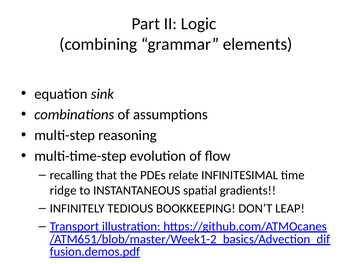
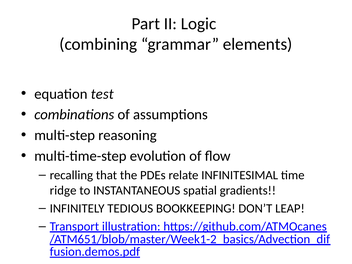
sink: sink -> test
